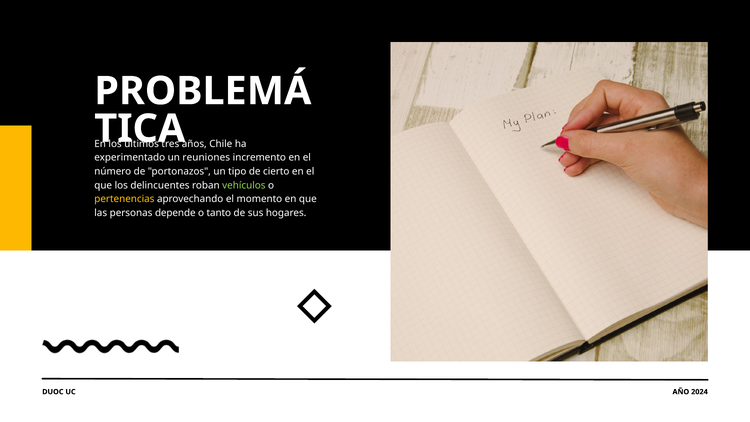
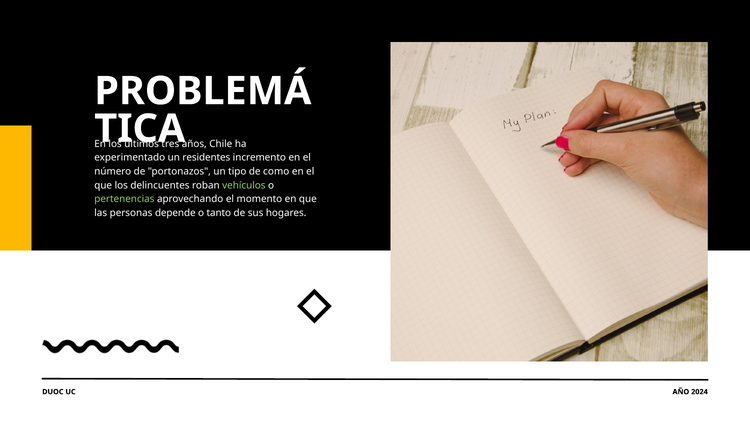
reuniones: reuniones -> residentes
cierto: cierto -> como
pertenencias colour: yellow -> light green
